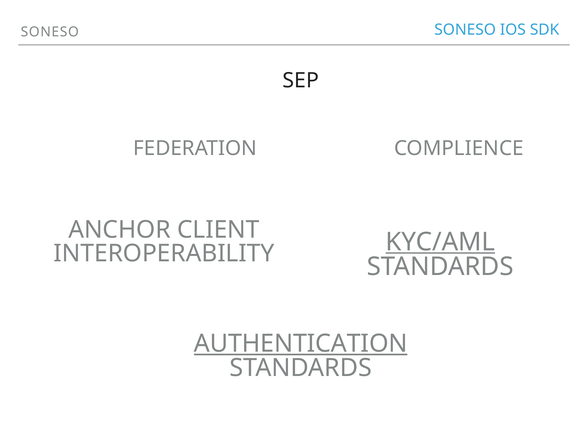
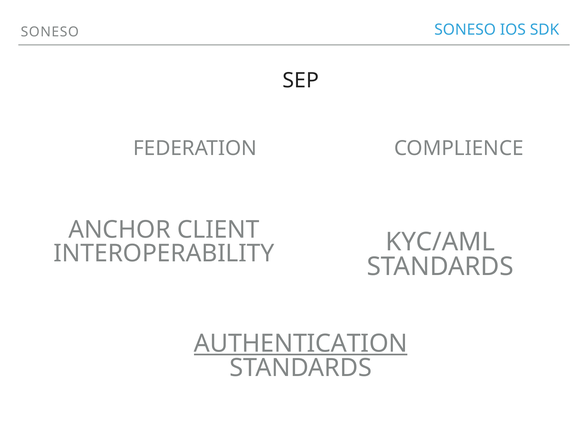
KYC/AML underline: present -> none
